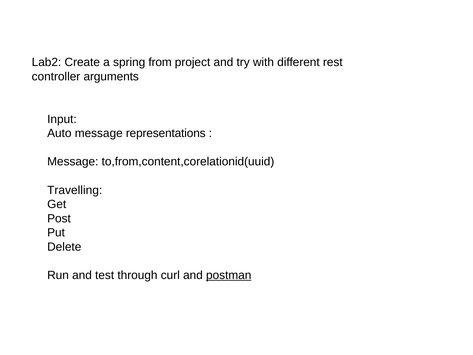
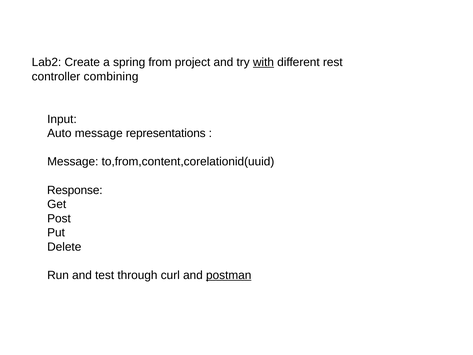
with underline: none -> present
arguments: arguments -> combining
Travelling: Travelling -> Response
